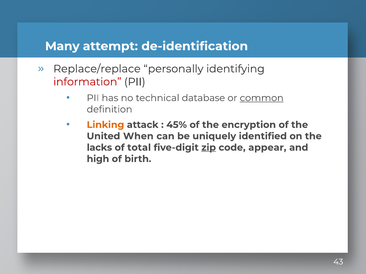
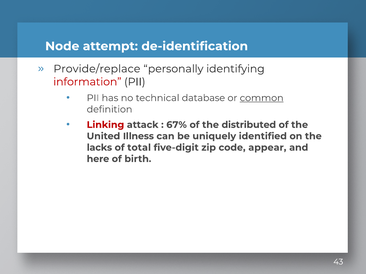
Many: Many -> Node
Replace/replace: Replace/replace -> Provide/replace
Linking colour: orange -> red
45%: 45% -> 67%
encryption: encryption -> distributed
When: When -> Illness
zip underline: present -> none
high: high -> here
